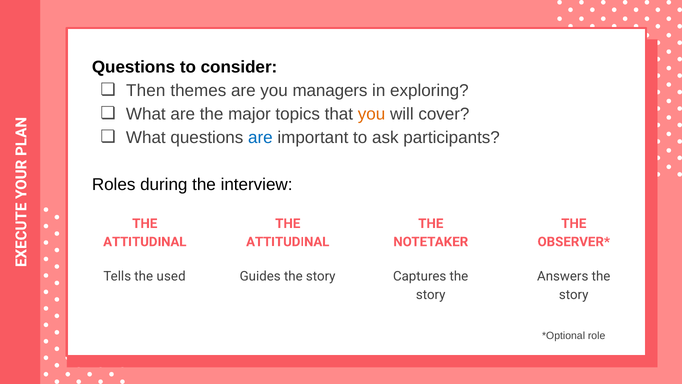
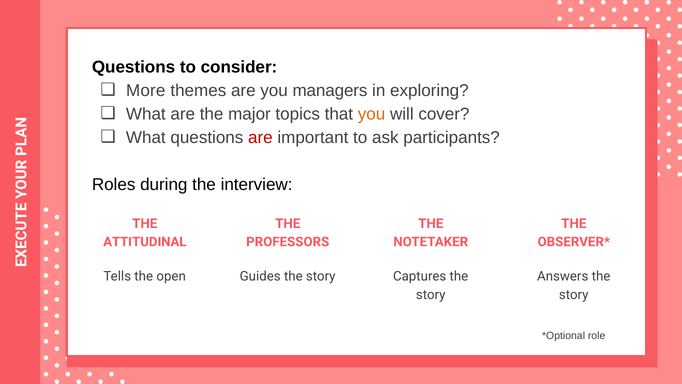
Then: Then -> More
are at (260, 138) colour: blue -> red
ATTITUDINAL at (288, 242): ATTITUDINAL -> PROFESSORS
used: used -> open
